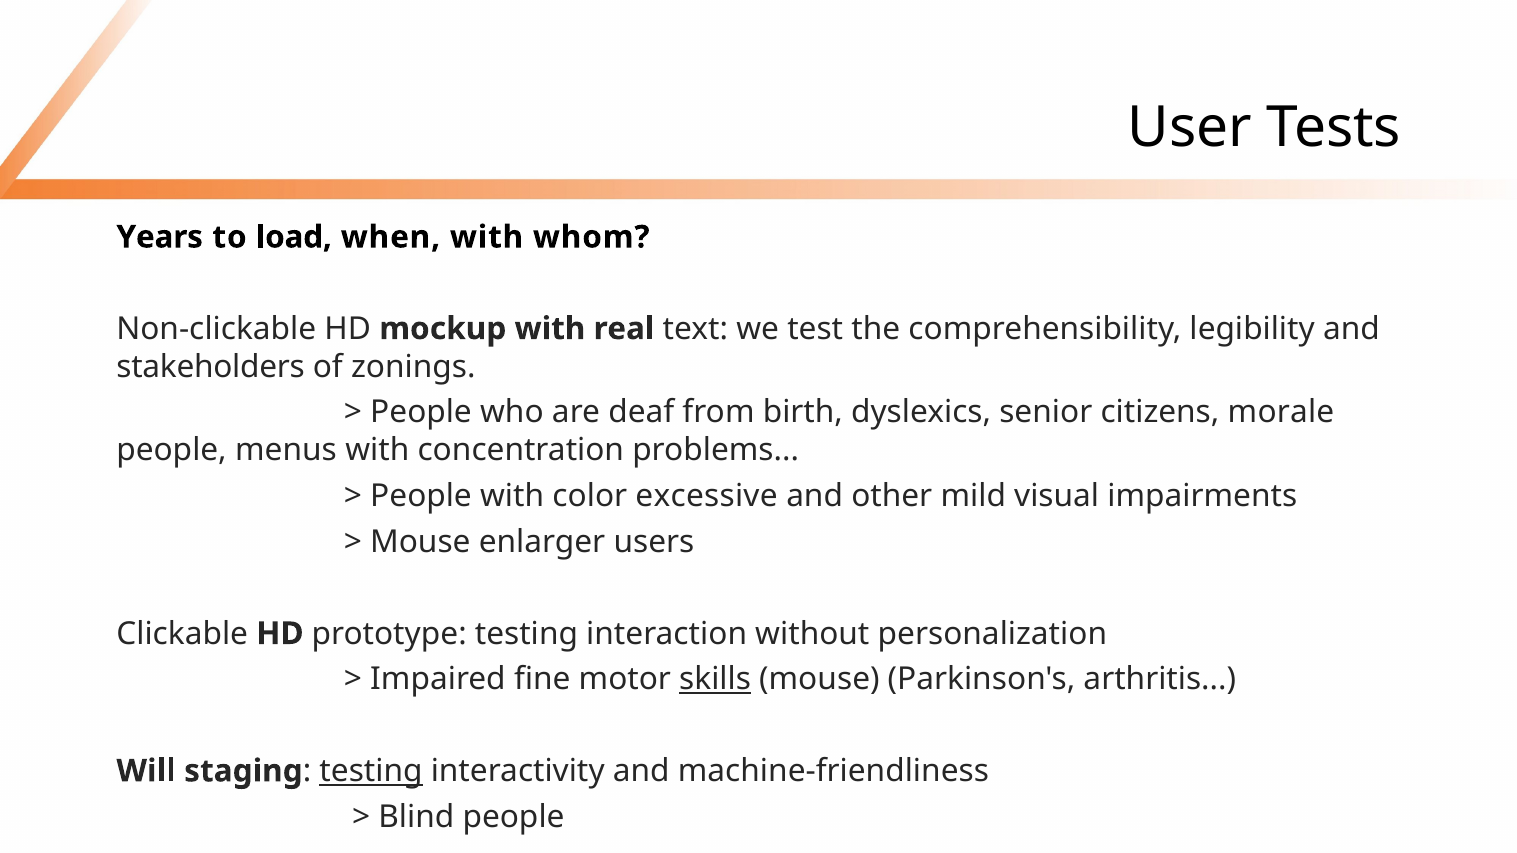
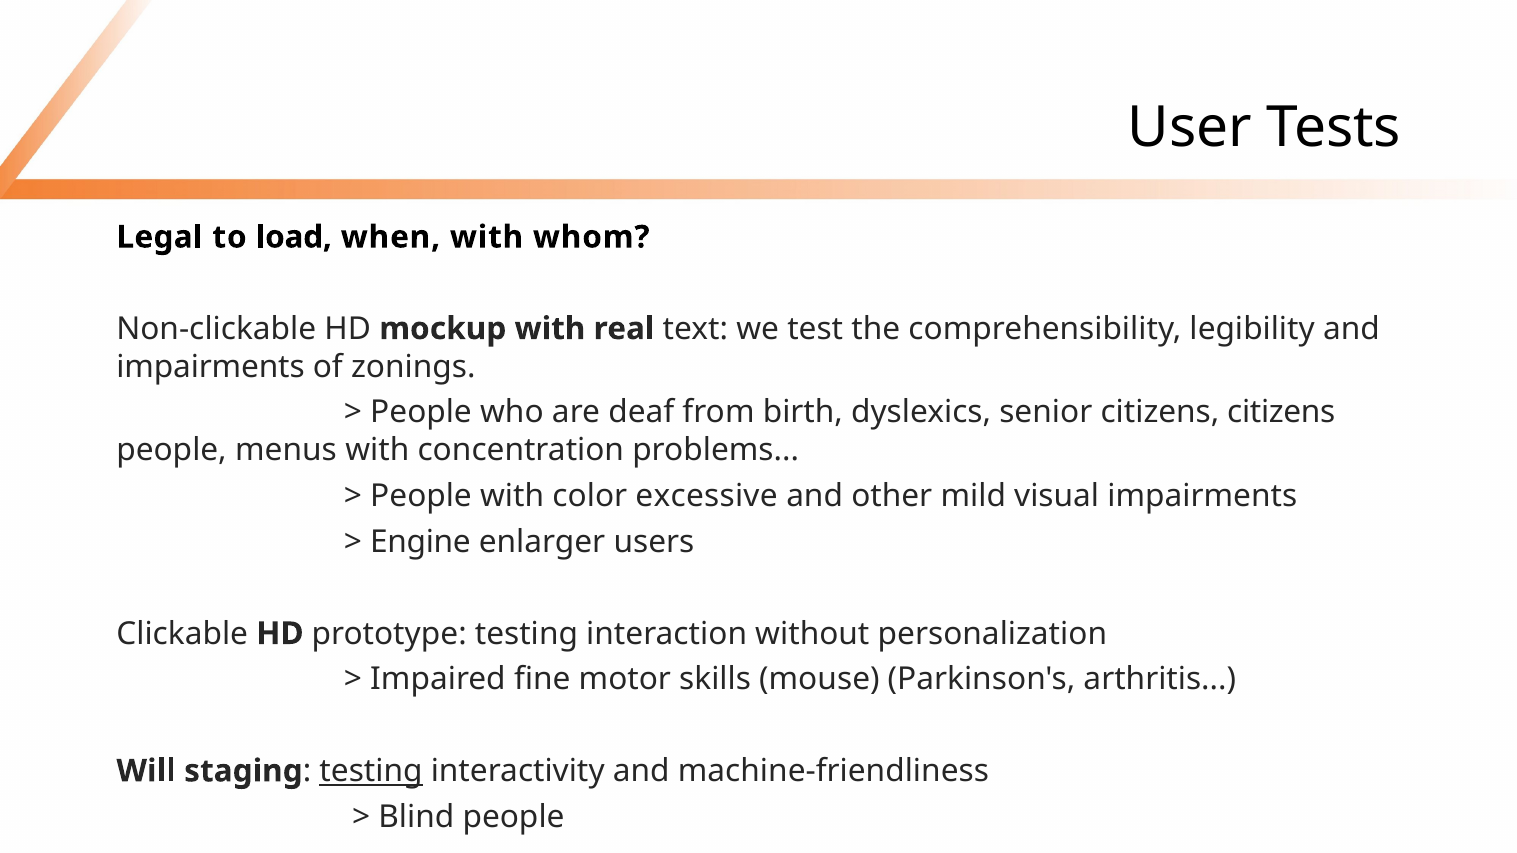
Years: Years -> Legal
stakeholders at (211, 367): stakeholders -> impairments
citizens morale: morale -> citizens
Mouse at (420, 542): Mouse -> Engine
skills underline: present -> none
